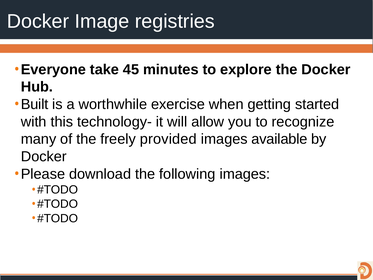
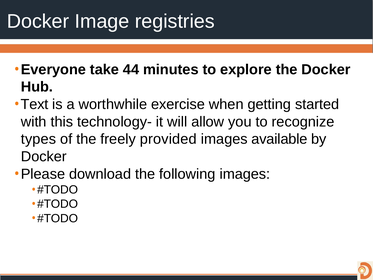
45: 45 -> 44
Built: Built -> Text
many: many -> types
